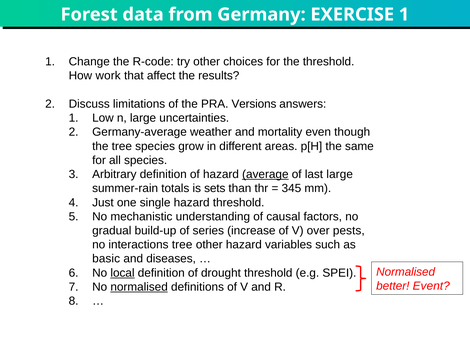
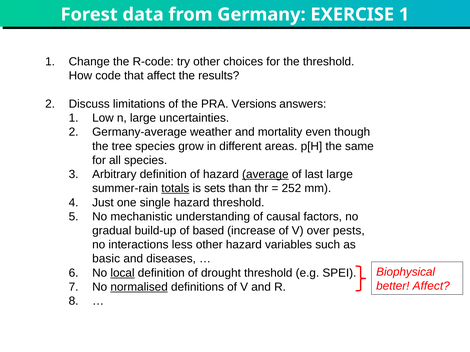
work: work -> code
totals underline: none -> present
345: 345 -> 252
series: series -> based
interactions tree: tree -> less
Normalised at (406, 272): Normalised -> Biophysical
better Event: Event -> Affect
